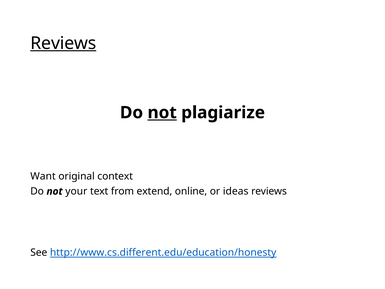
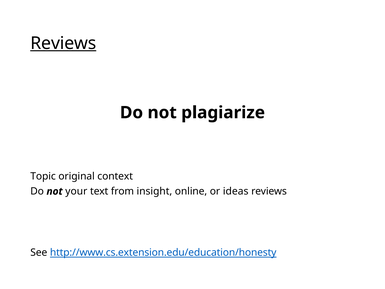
not at (162, 112) underline: present -> none
Want: Want -> Topic
extend: extend -> insight
http://www.cs.different.edu/education/honesty: http://www.cs.different.edu/education/honesty -> http://www.cs.extension.edu/education/honesty
